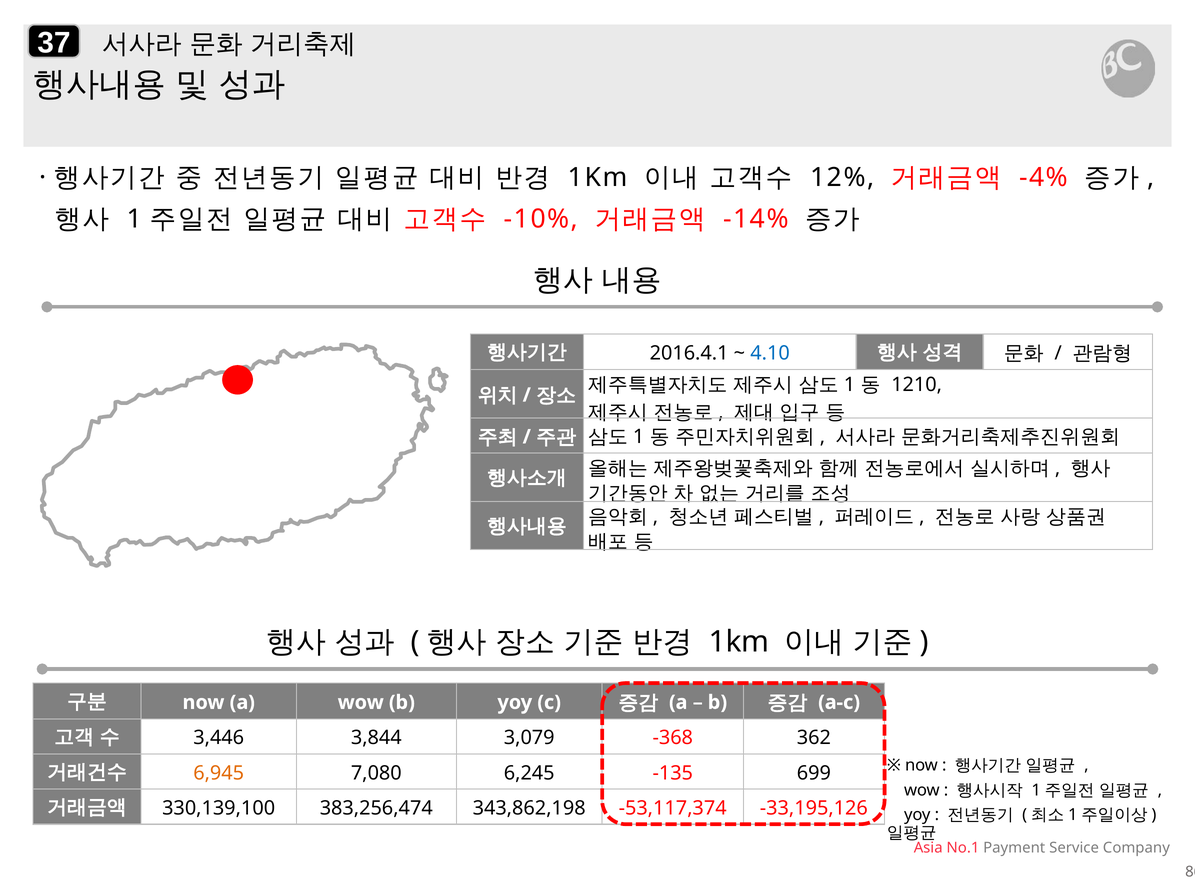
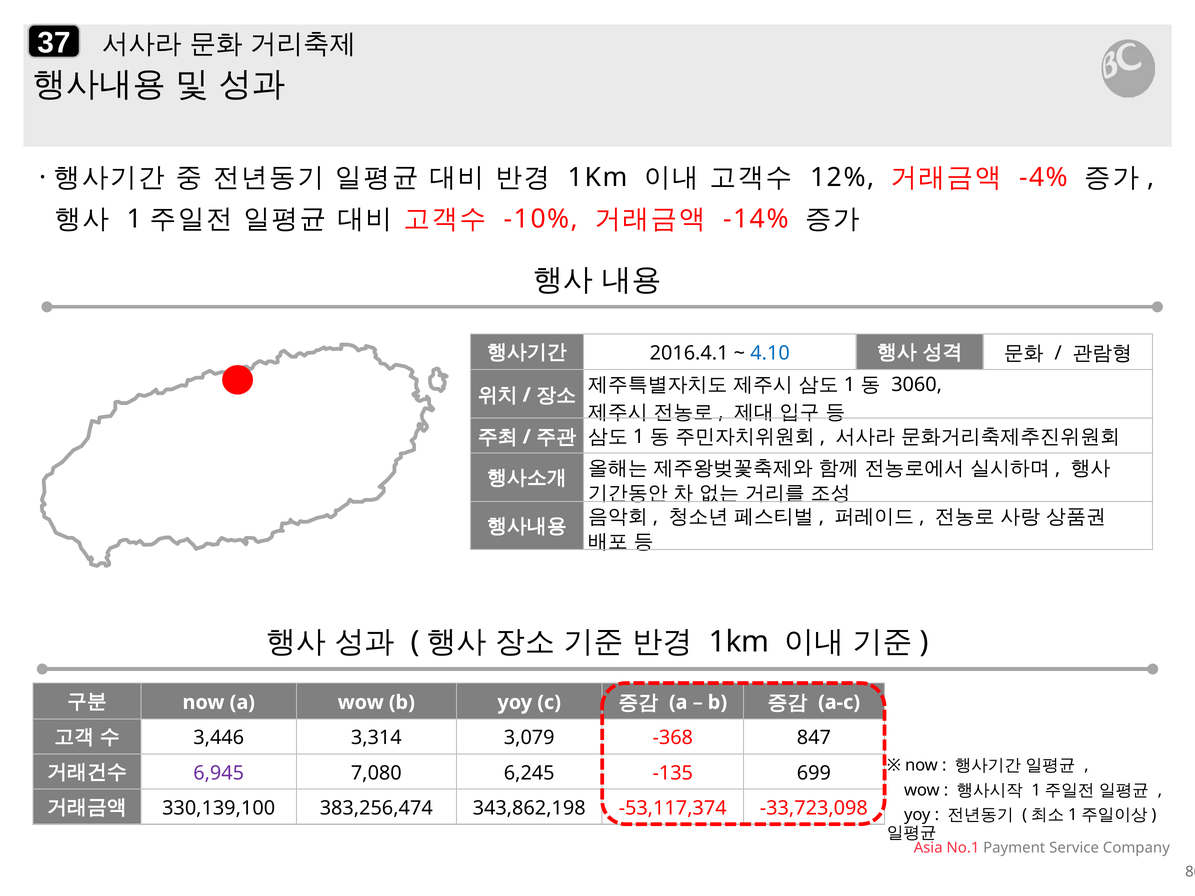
1210: 1210 -> 3060
3,844: 3,844 -> 3,314
362: 362 -> 847
6,945 colour: orange -> purple
-33,195,126: -33,195,126 -> -33,723,098
